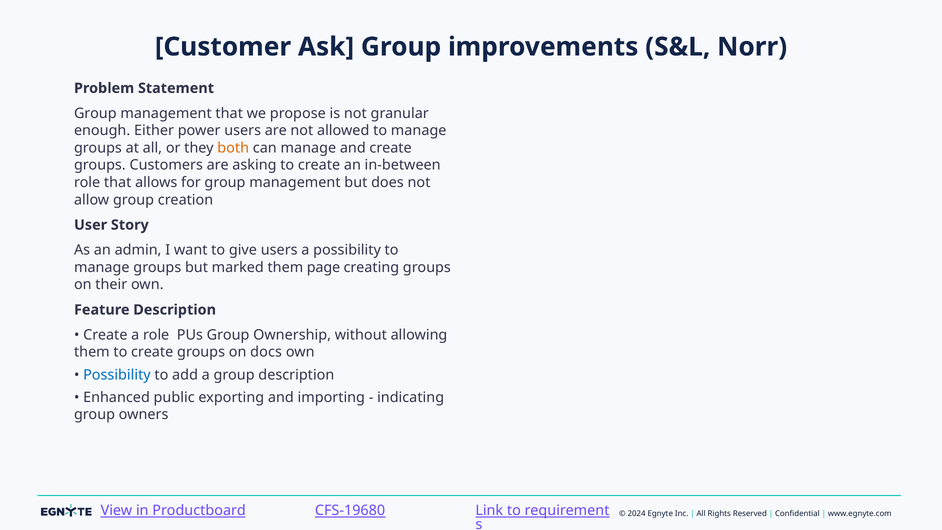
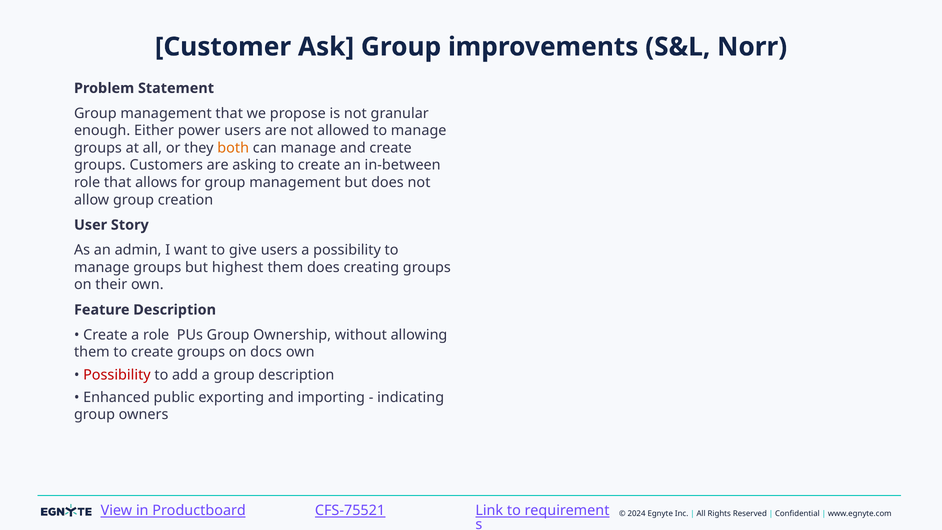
marked: marked -> highest
them page: page -> does
Possibility at (117, 375) colour: blue -> red
CFS-19680: CFS-19680 -> CFS-75521
